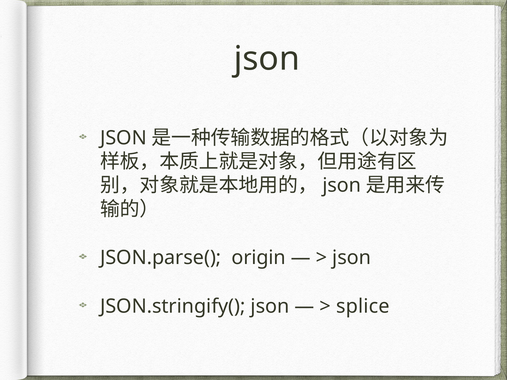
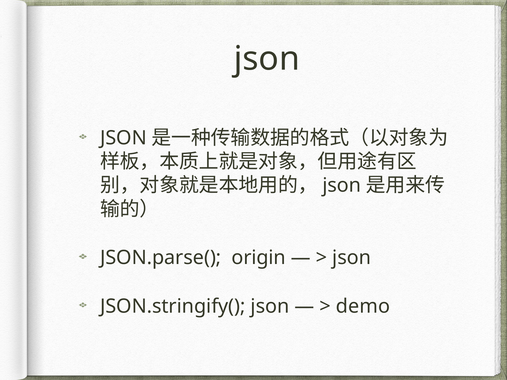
splice: splice -> demo
